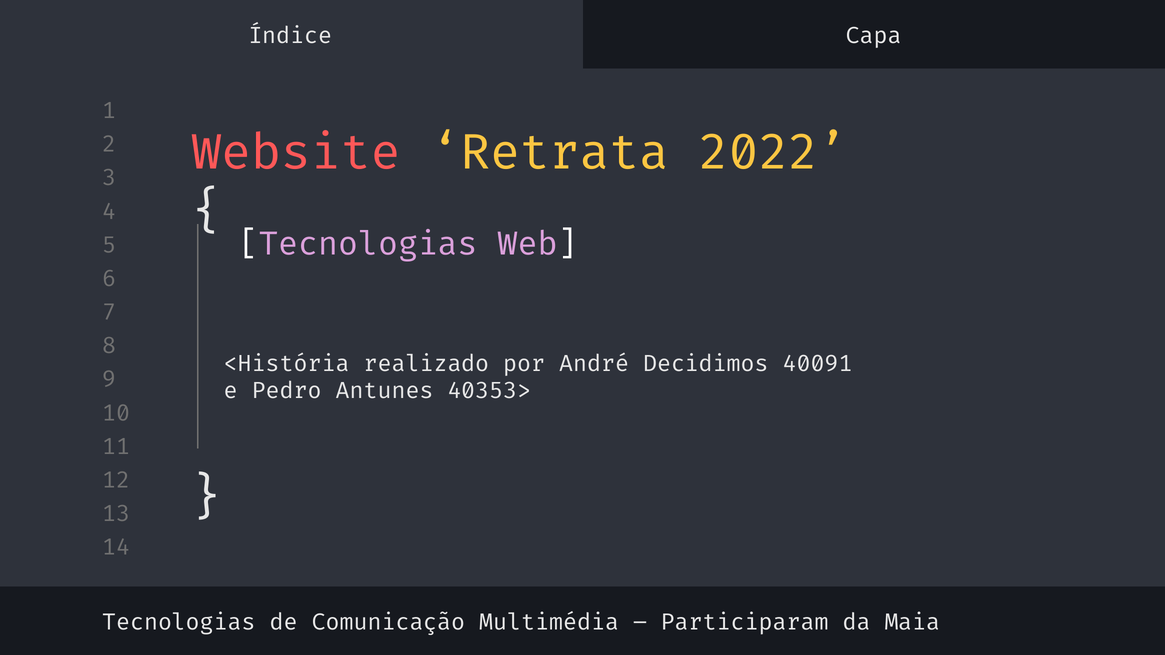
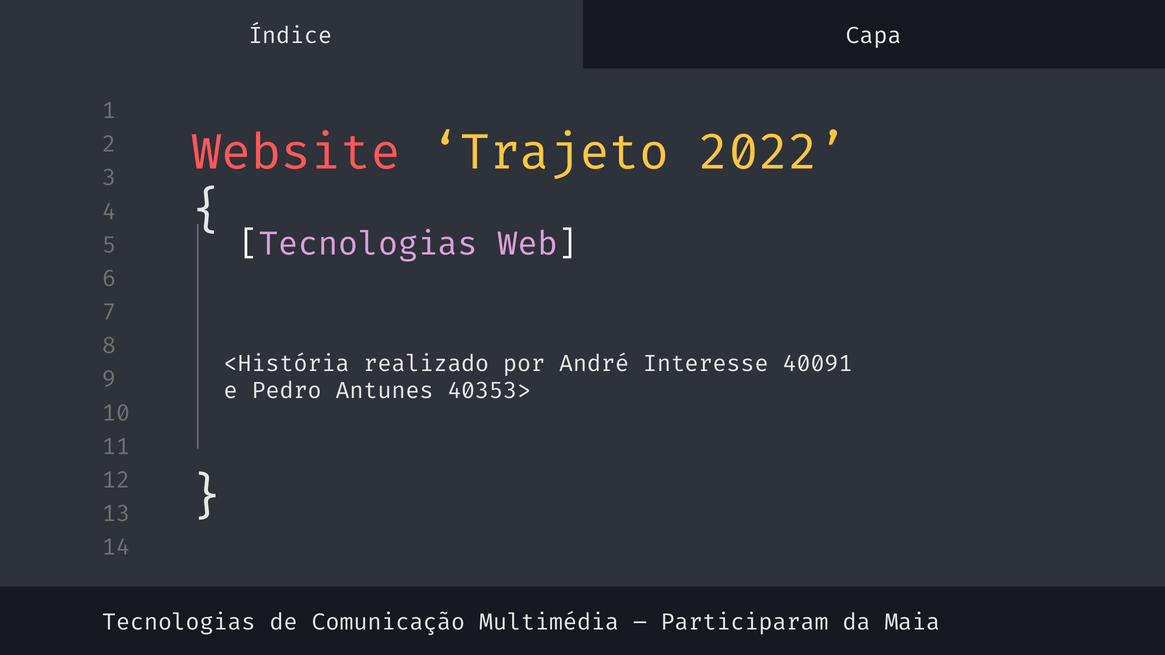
Retrata: Retrata -> Trajeto
Decidimos: Decidimos -> Interesse
